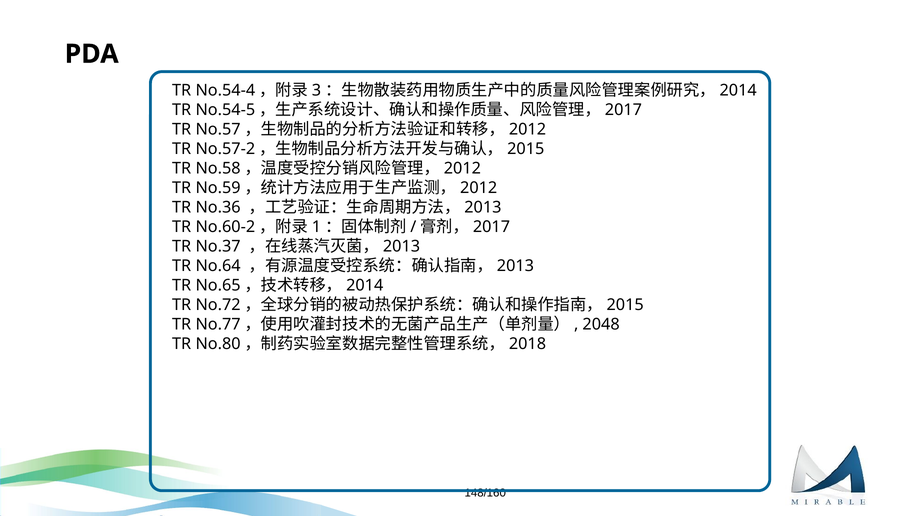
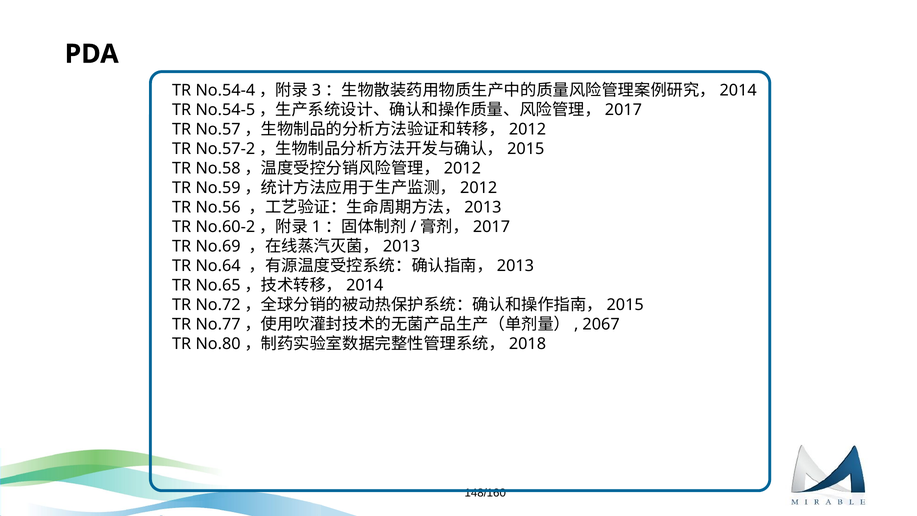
No.36: No.36 -> No.56
No.37: No.37 -> No.69
2048: 2048 -> 2067
